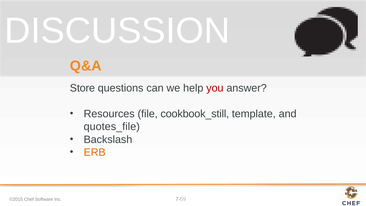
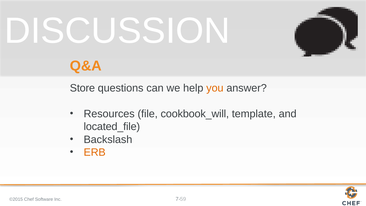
you colour: red -> orange
cookbook_still: cookbook_still -> cookbook_will
quotes_file: quotes_file -> located_file
